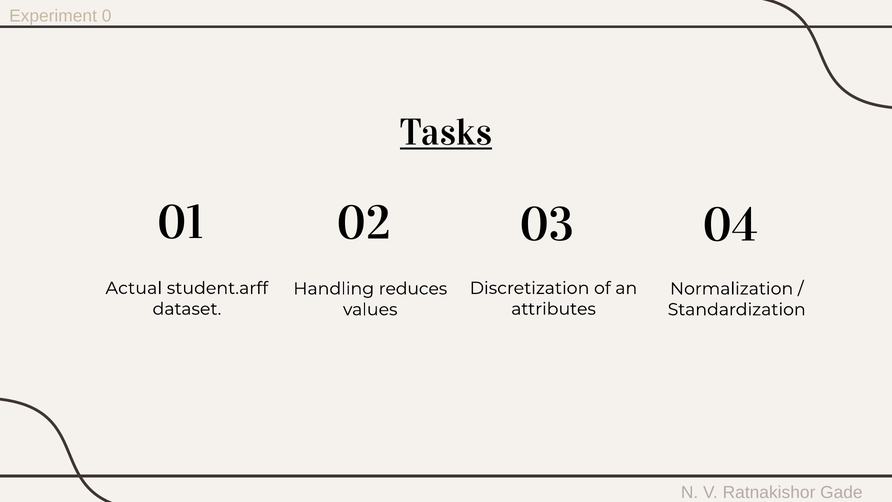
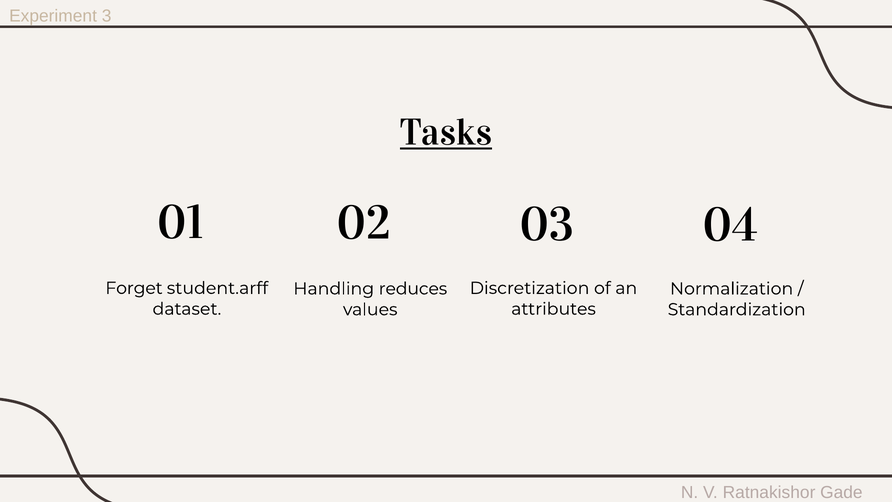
0: 0 -> 3
Actual: Actual -> Forget
